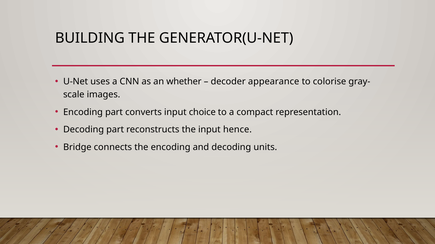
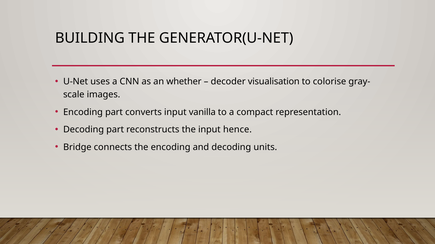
appearance: appearance -> visualisation
choice: choice -> vanilla
